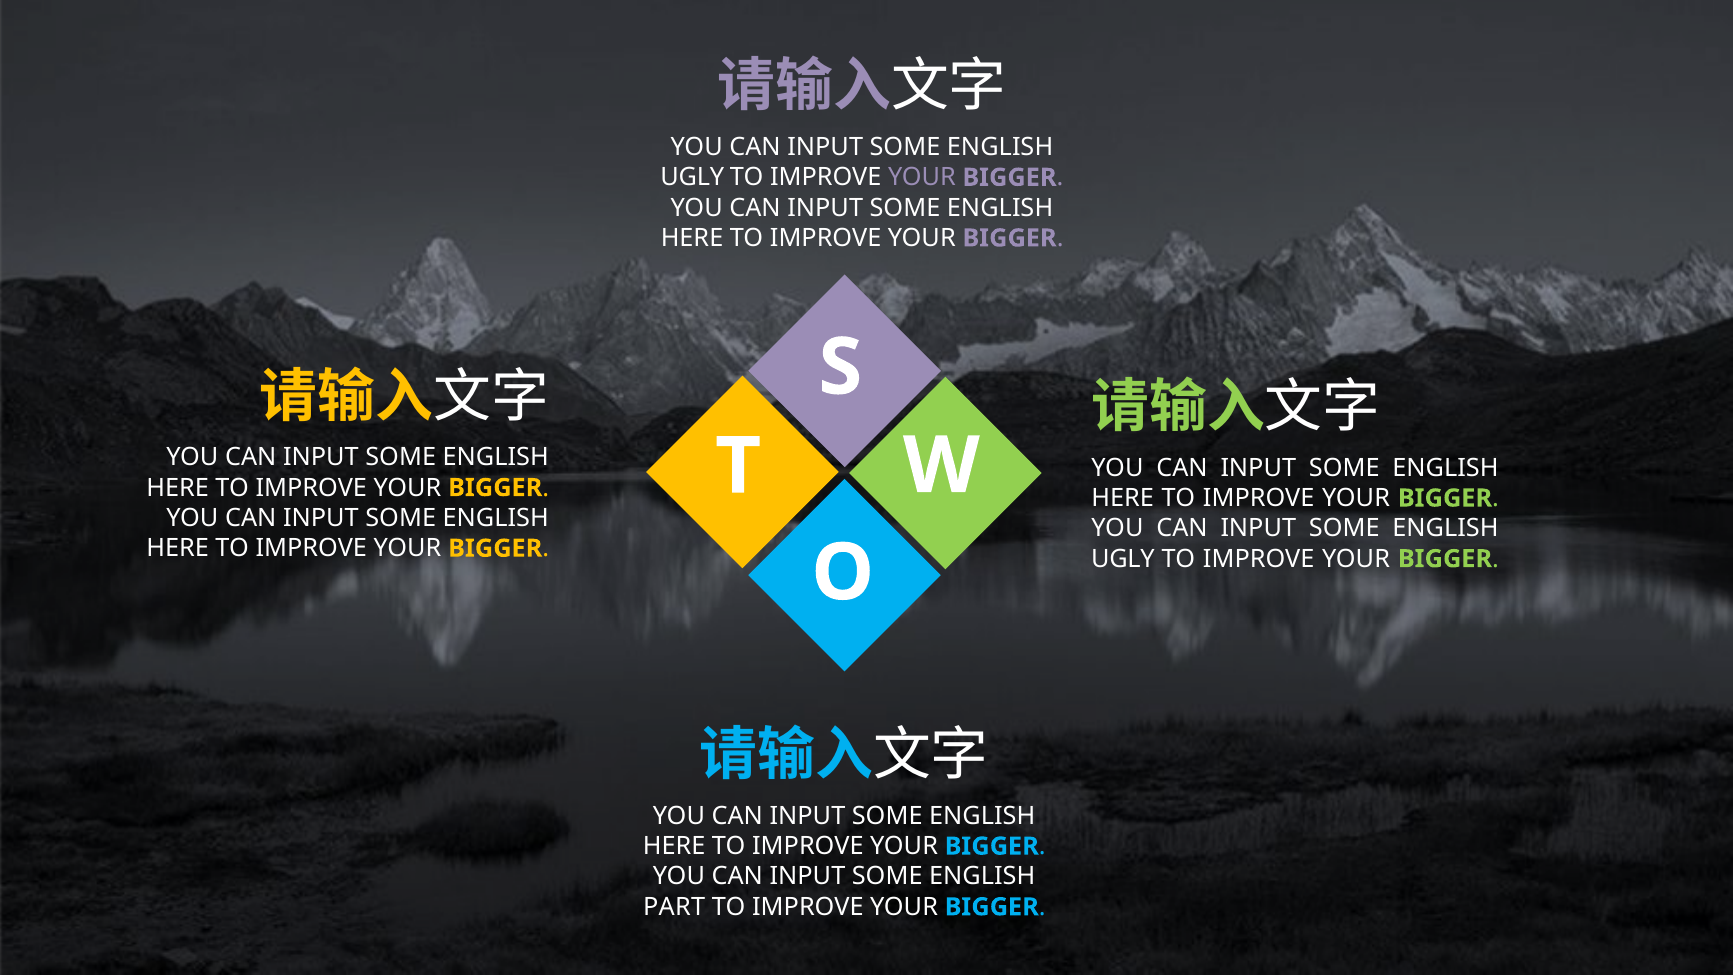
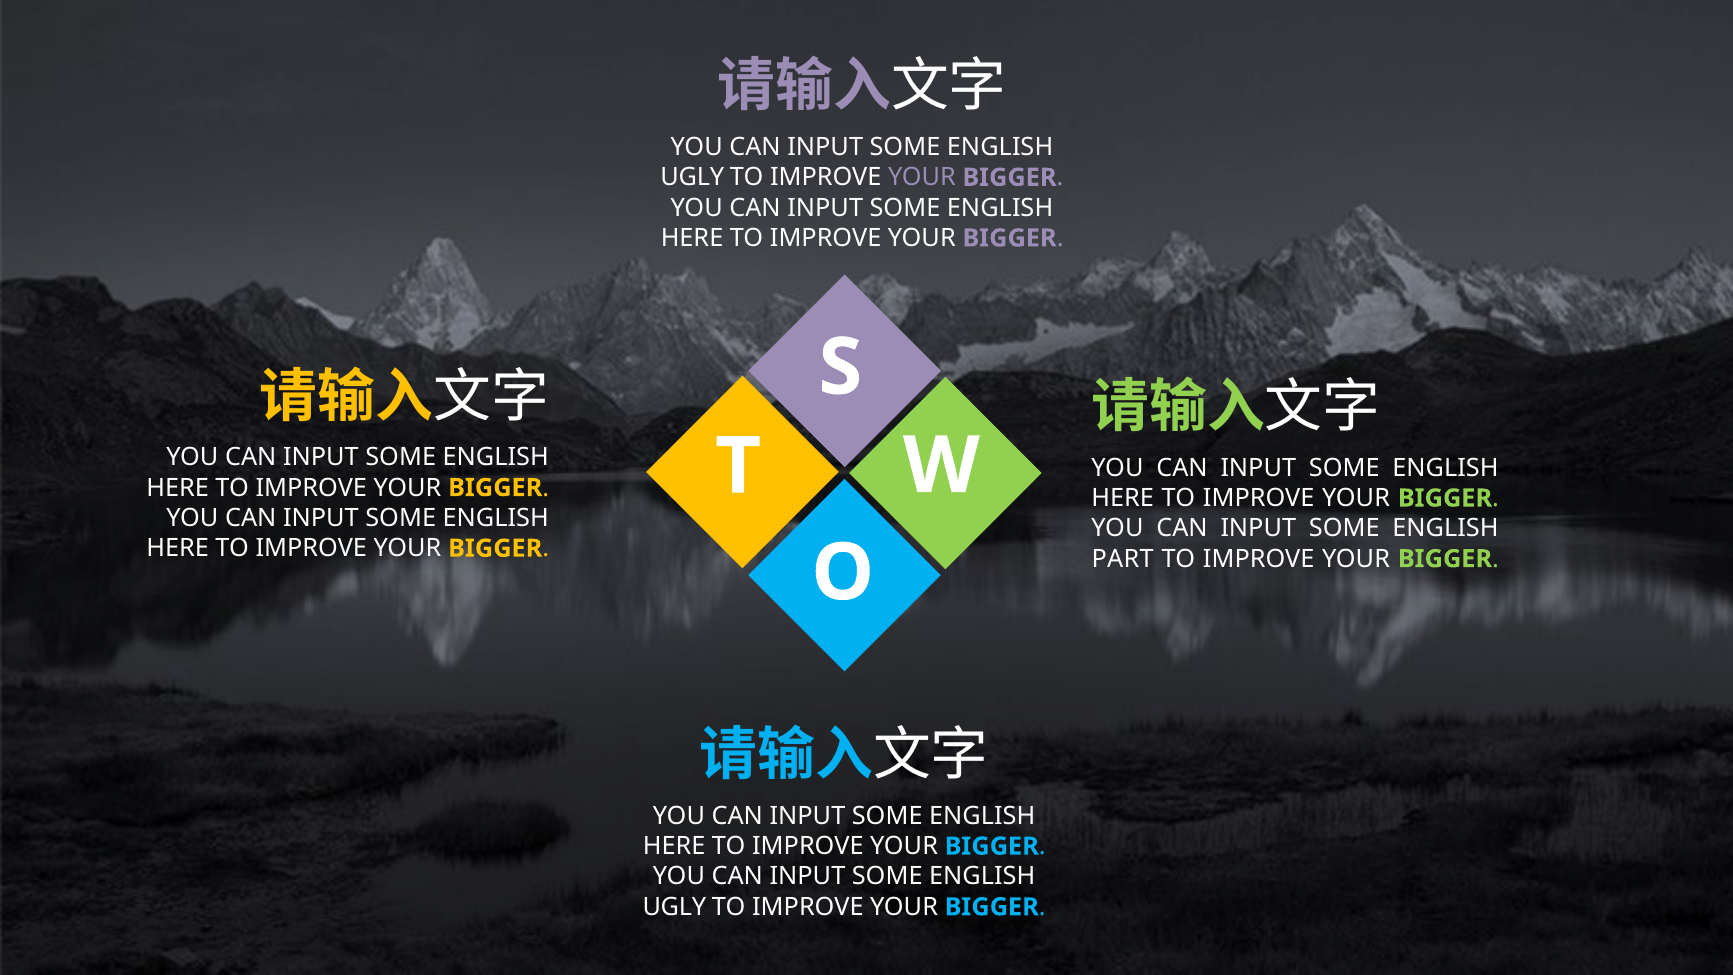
UGLY at (1123, 559): UGLY -> PART
PART at (674, 907): PART -> UGLY
